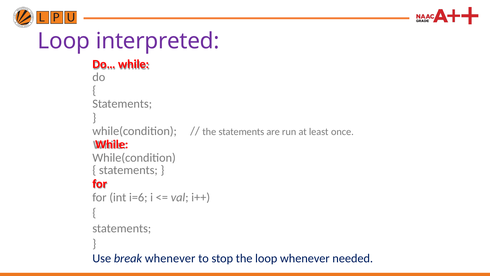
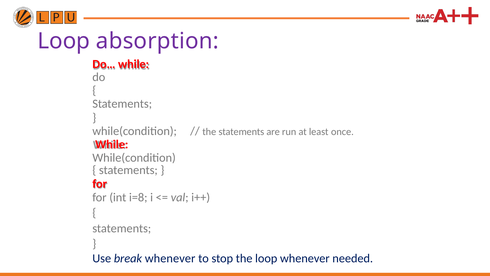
interpreted: interpreted -> absorption
i=6: i=6 -> i=8
